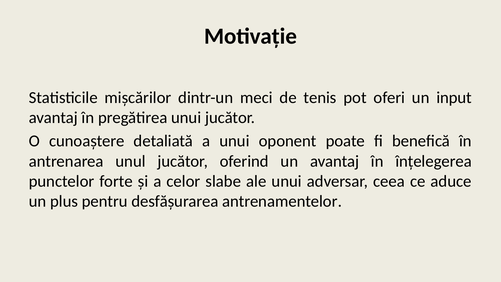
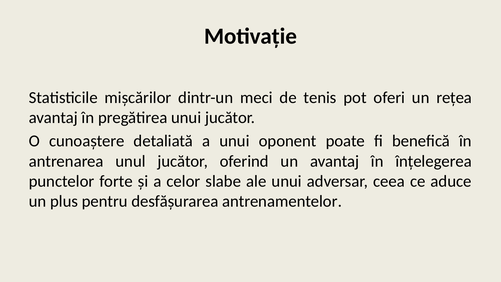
input: input -> rețea
